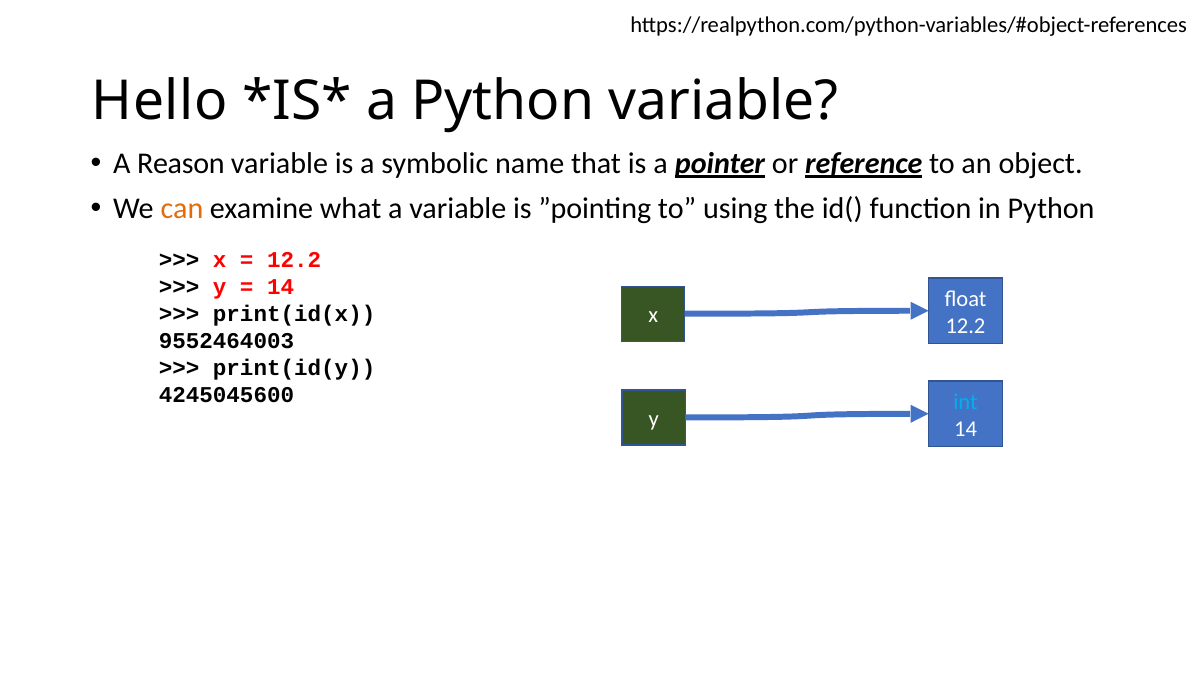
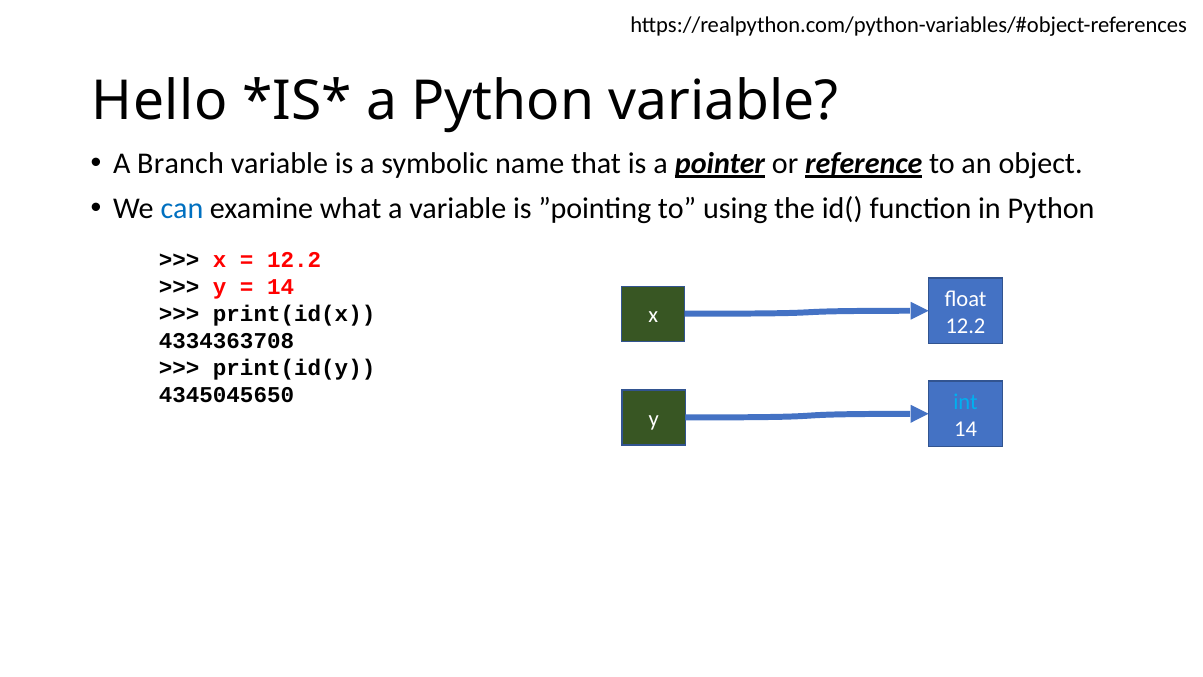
Reason: Reason -> Branch
can colour: orange -> blue
9552464003: 9552464003 -> 4334363708
4245045600: 4245045600 -> 4345045650
